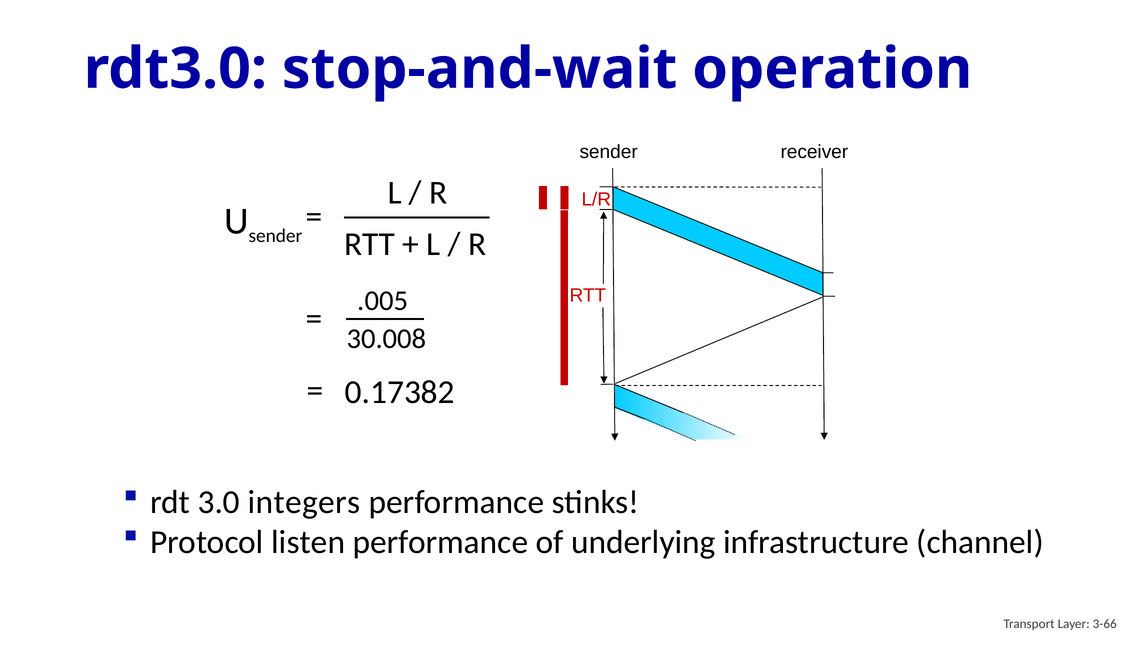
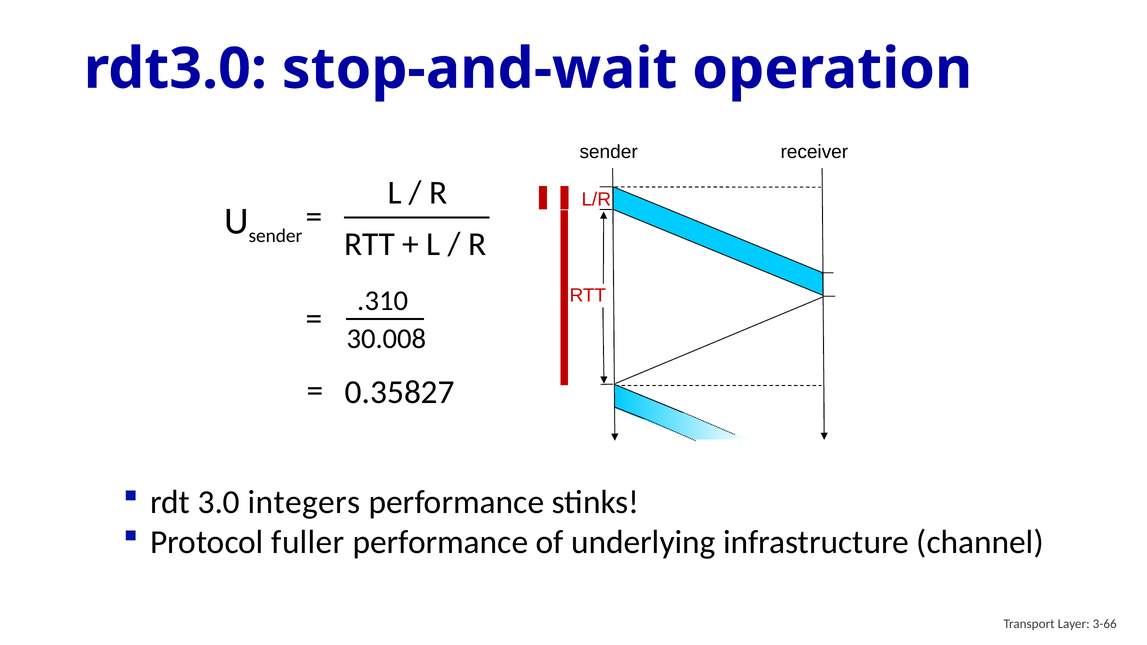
.005: .005 -> .310
0.17382: 0.17382 -> 0.35827
listen: listen -> fuller
